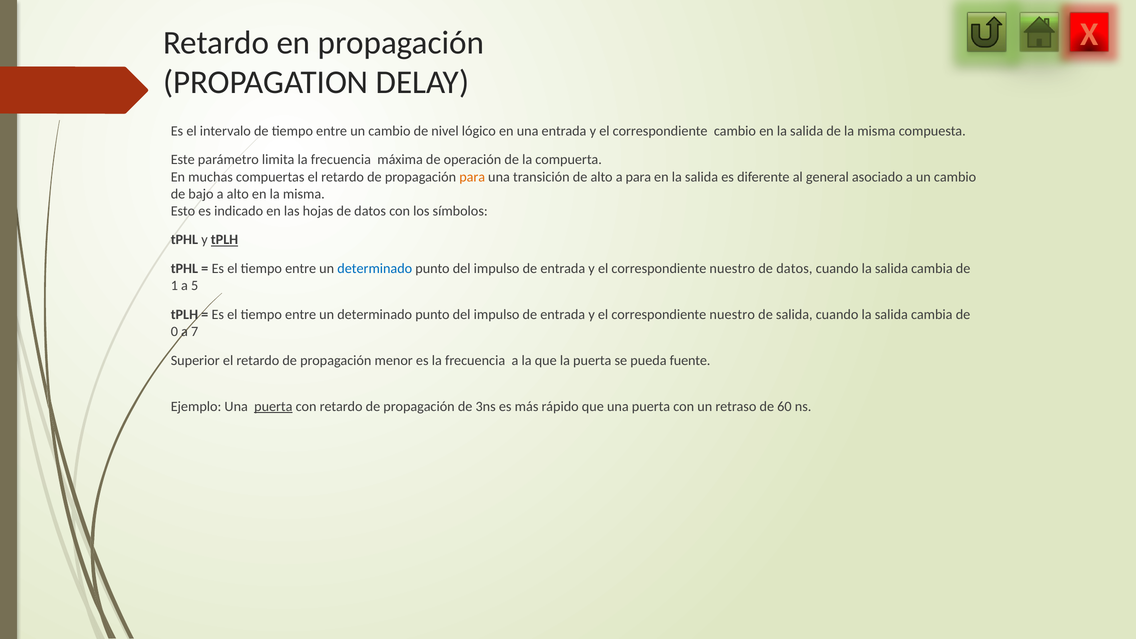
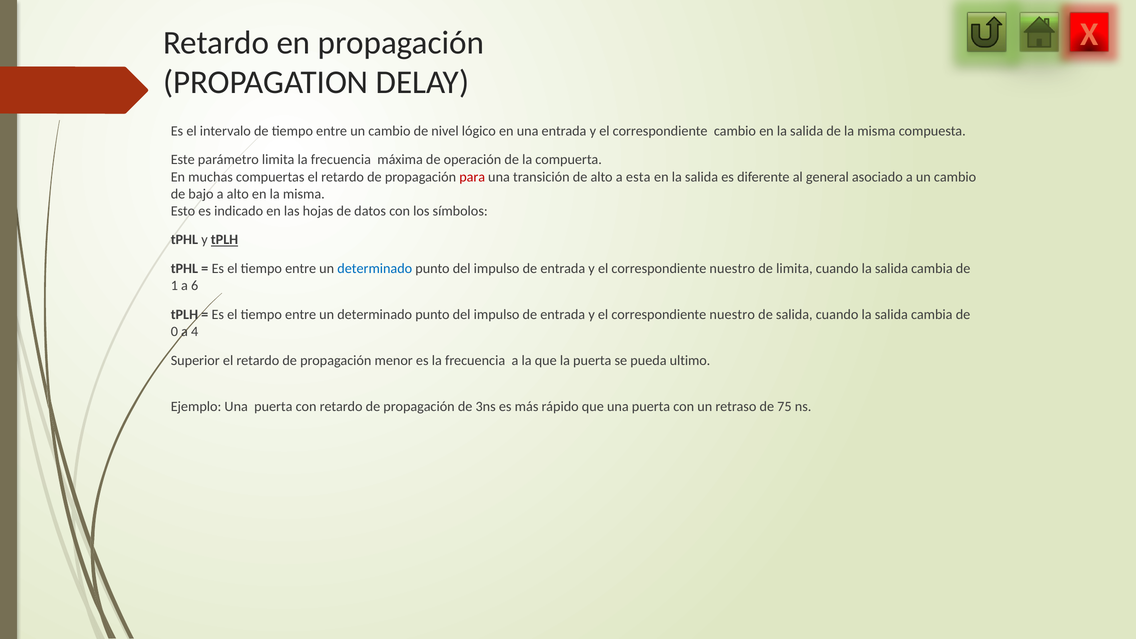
para at (472, 177) colour: orange -> red
a para: para -> esta
datos at (794, 269): datos -> limita
5: 5 -> 6
7: 7 -> 4
fuente: fuente -> ultimo
puerta at (273, 406) underline: present -> none
60: 60 -> 75
